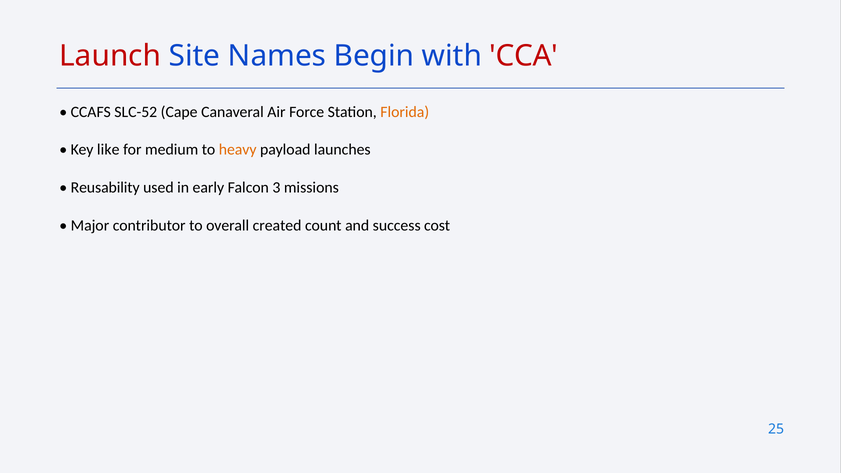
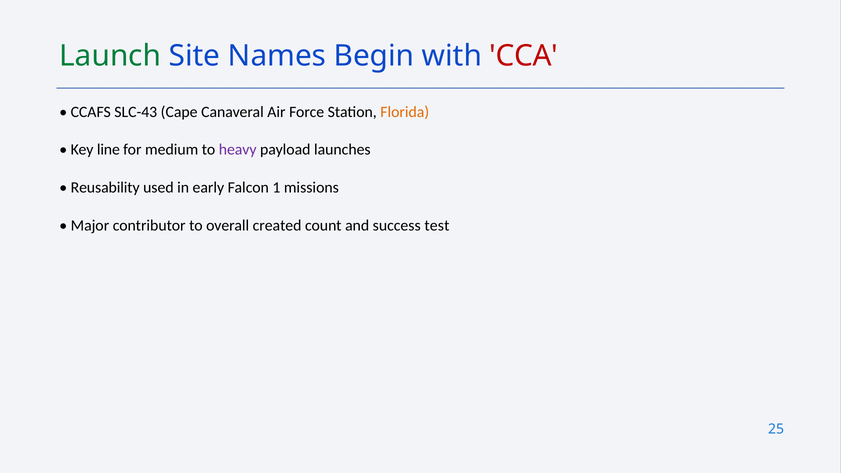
Launch colour: red -> green
SLC-52: SLC-52 -> SLC-43
like: like -> line
heavy colour: orange -> purple
3: 3 -> 1
cost: cost -> test
